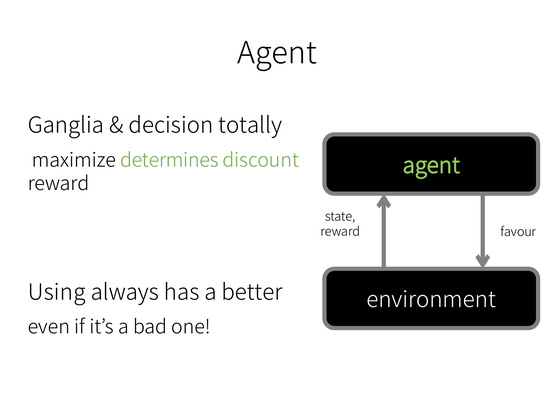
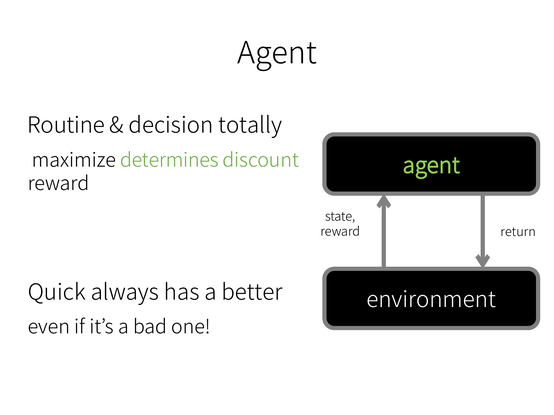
Ganglia: Ganglia -> Routine
favour: favour -> return
Using: Using -> Quick
